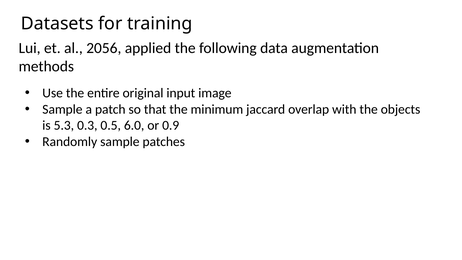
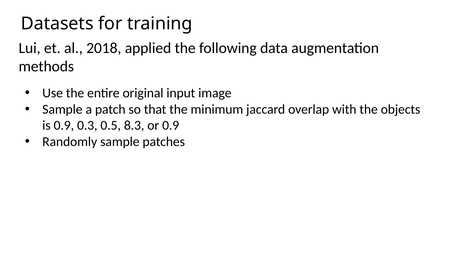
2056: 2056 -> 2018
is 5.3: 5.3 -> 0.9
6.0: 6.0 -> 8.3
